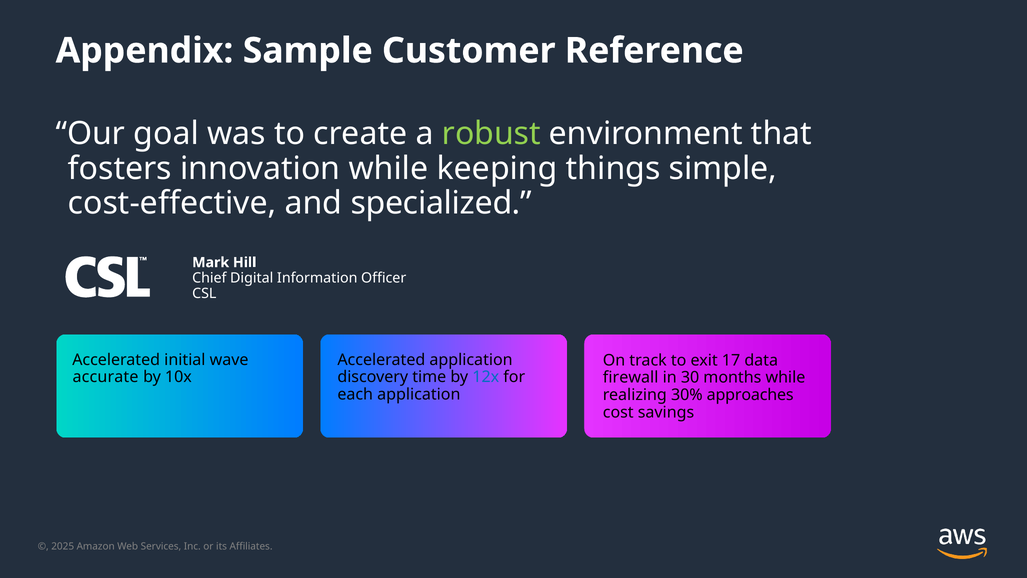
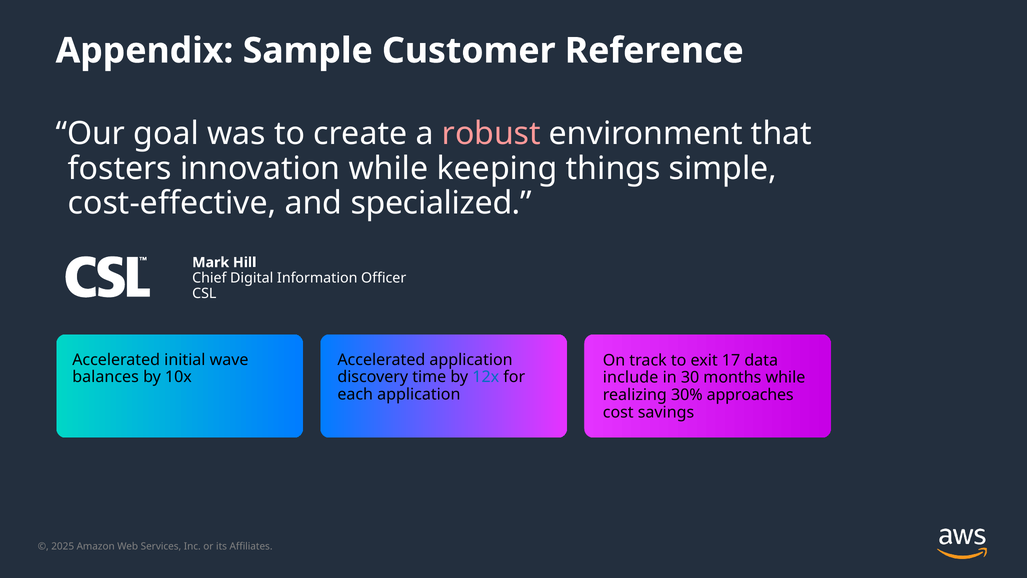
robust colour: light green -> pink
accurate: accurate -> balances
firewall: firewall -> include
